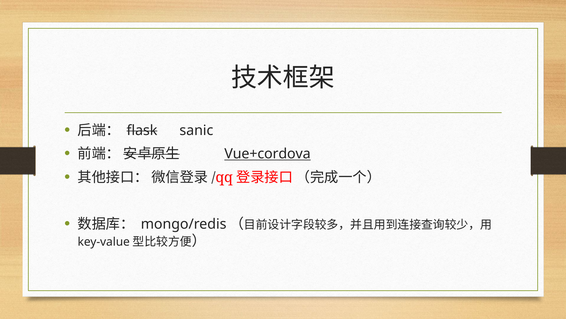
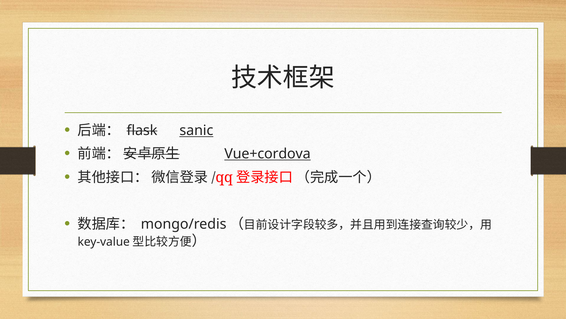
sanic underline: none -> present
